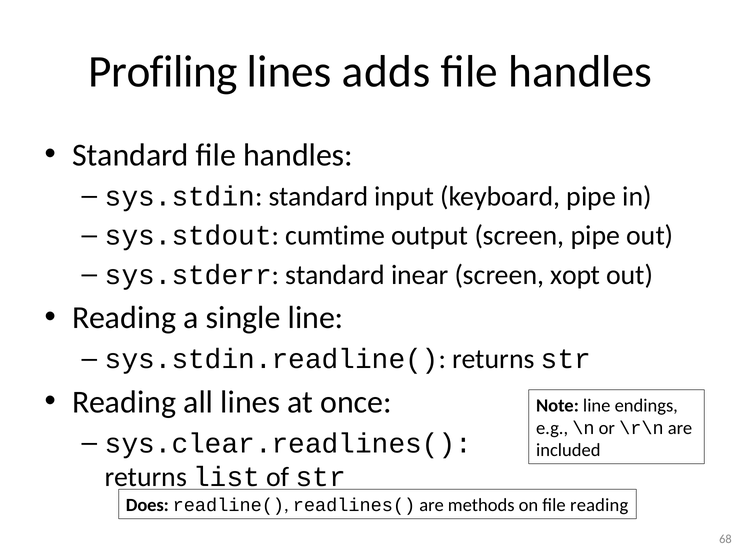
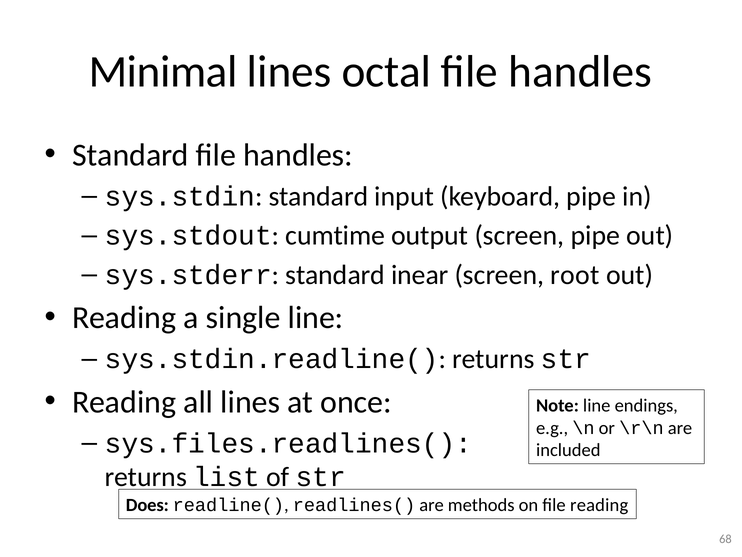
Profiling: Profiling -> Minimal
adds: adds -> octal
xopt: xopt -> root
sys.clear.readlines(: sys.clear.readlines( -> sys.files.readlines(
